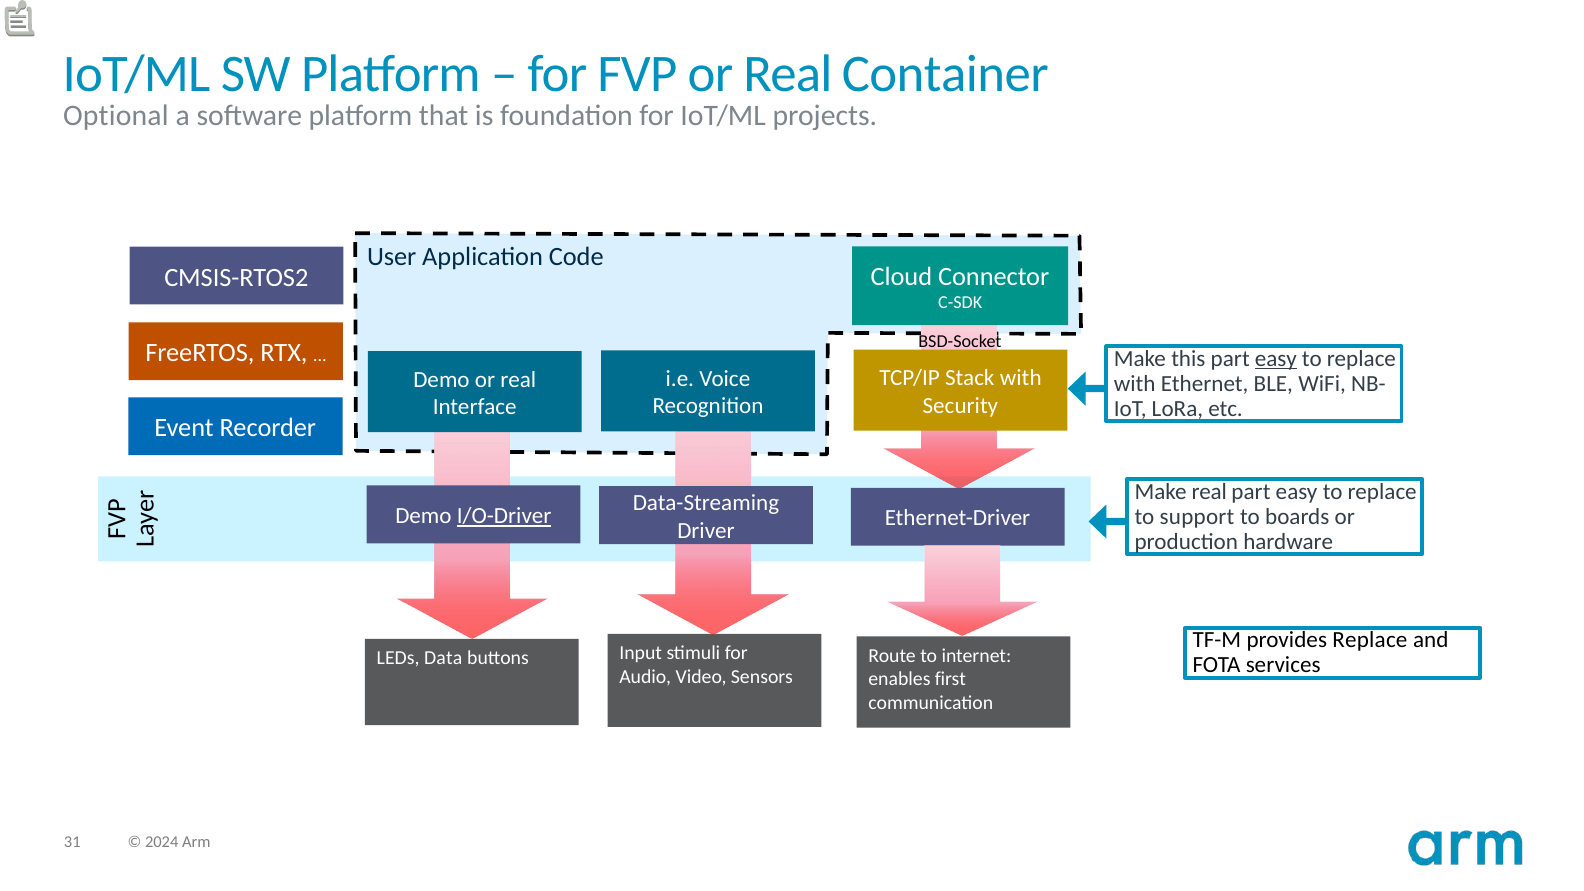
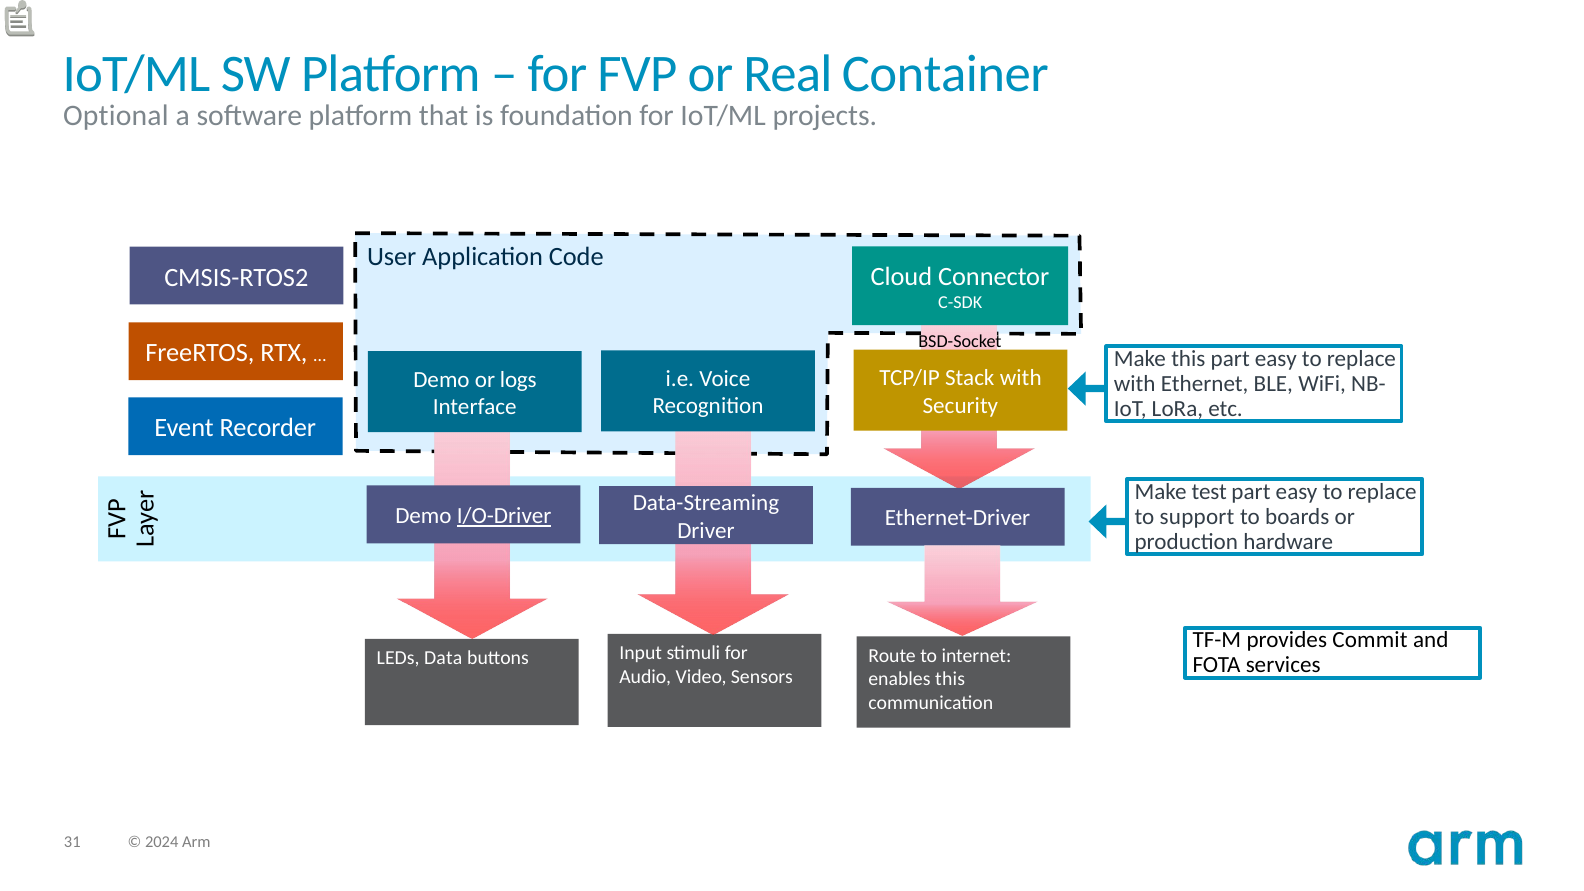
easy at (1276, 359) underline: present -> none
Demo or real: real -> logs
Make real: real -> test
provides Replace: Replace -> Commit
enables first: first -> this
